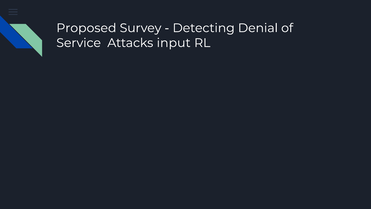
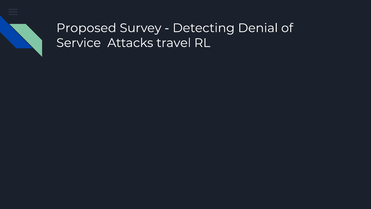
input: input -> travel
